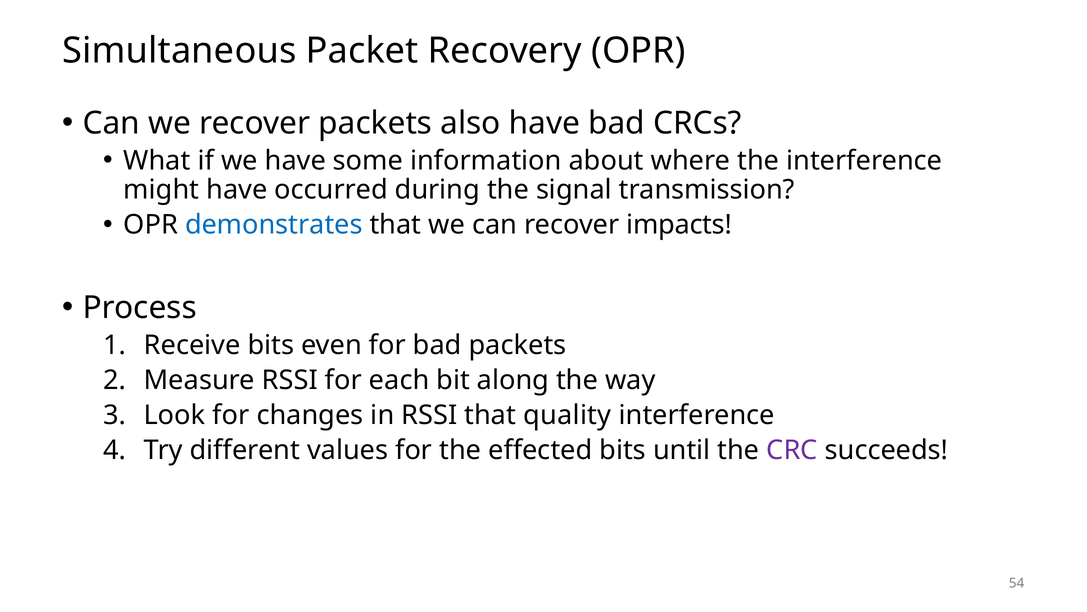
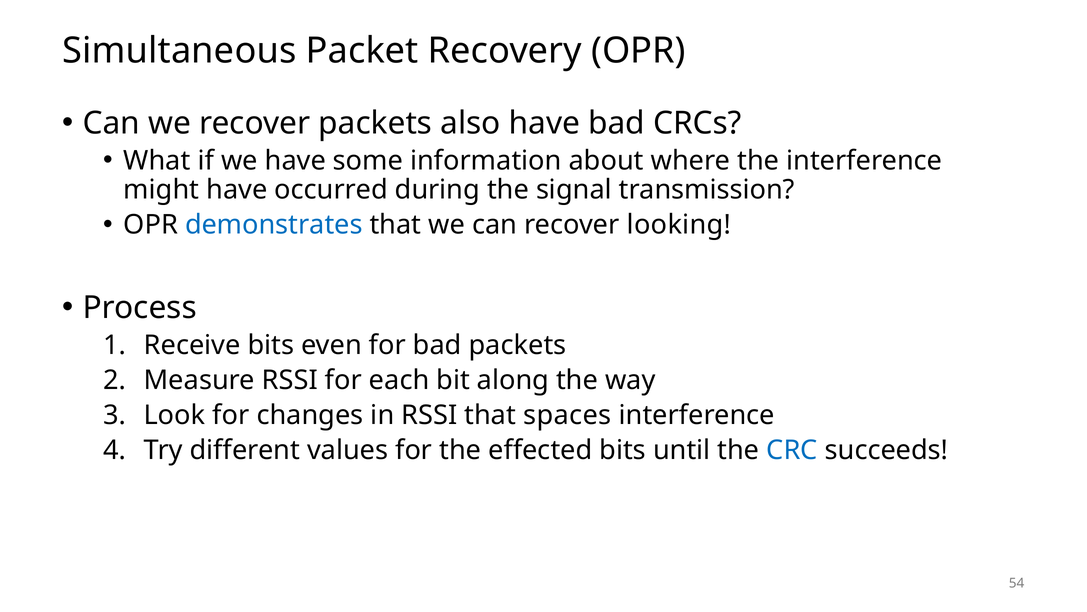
impacts: impacts -> looking
quality: quality -> spaces
CRC colour: purple -> blue
